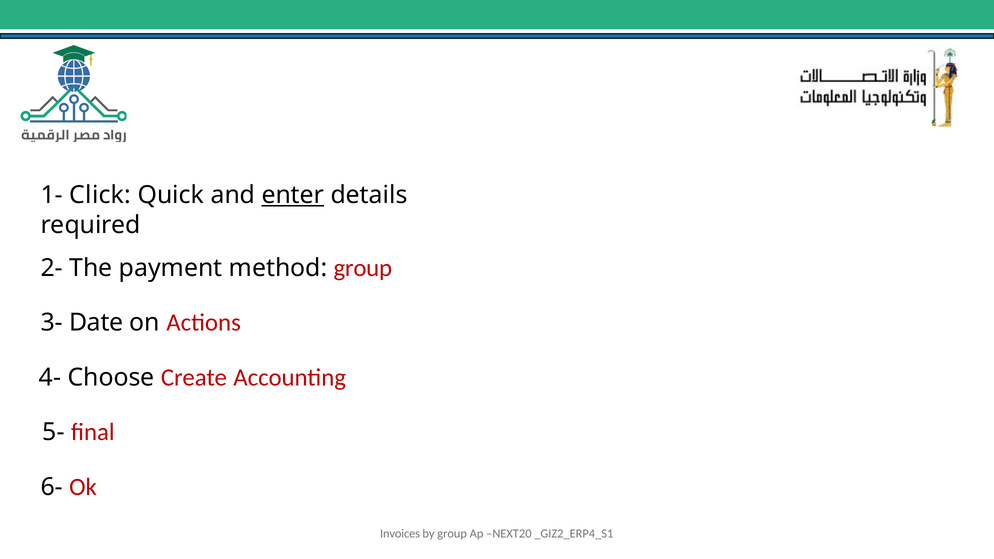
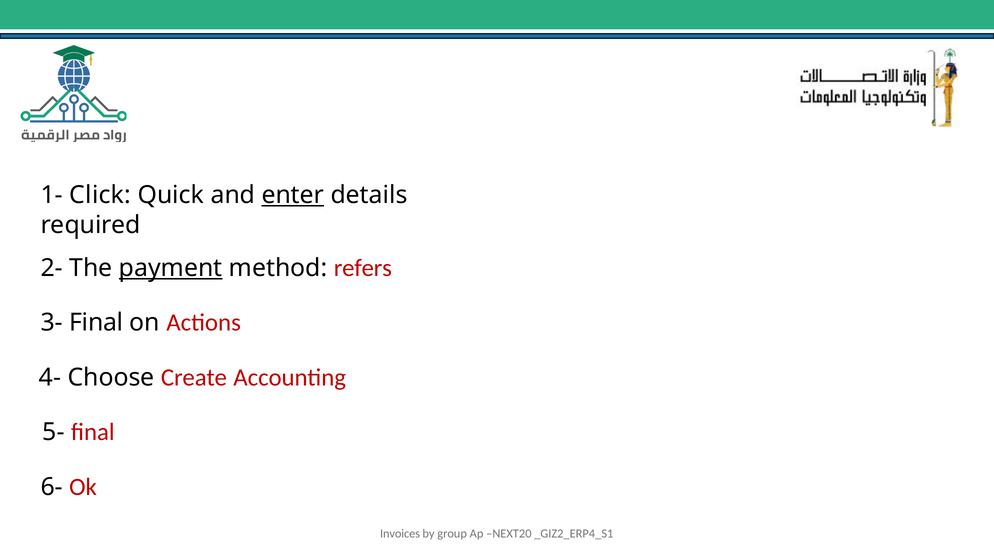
payment underline: none -> present
method group: group -> refers
3- Date: Date -> Final
